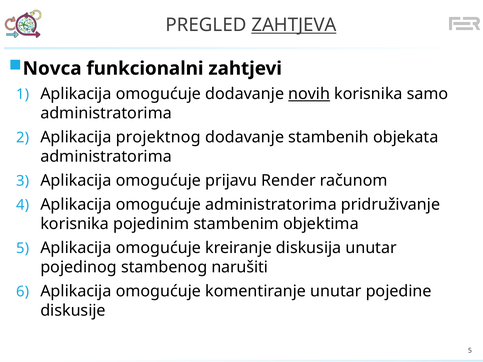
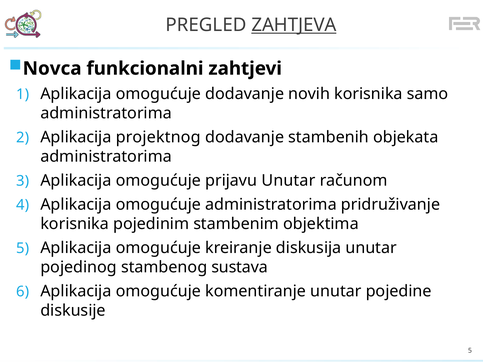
novih underline: present -> none
prijavu Render: Render -> Unutar
narušiti: narušiti -> sustava
